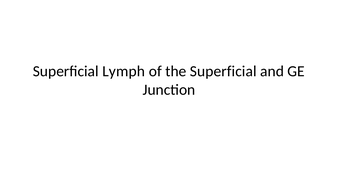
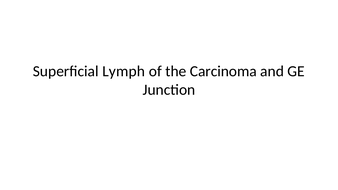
the Superficial: Superficial -> Carcinoma
